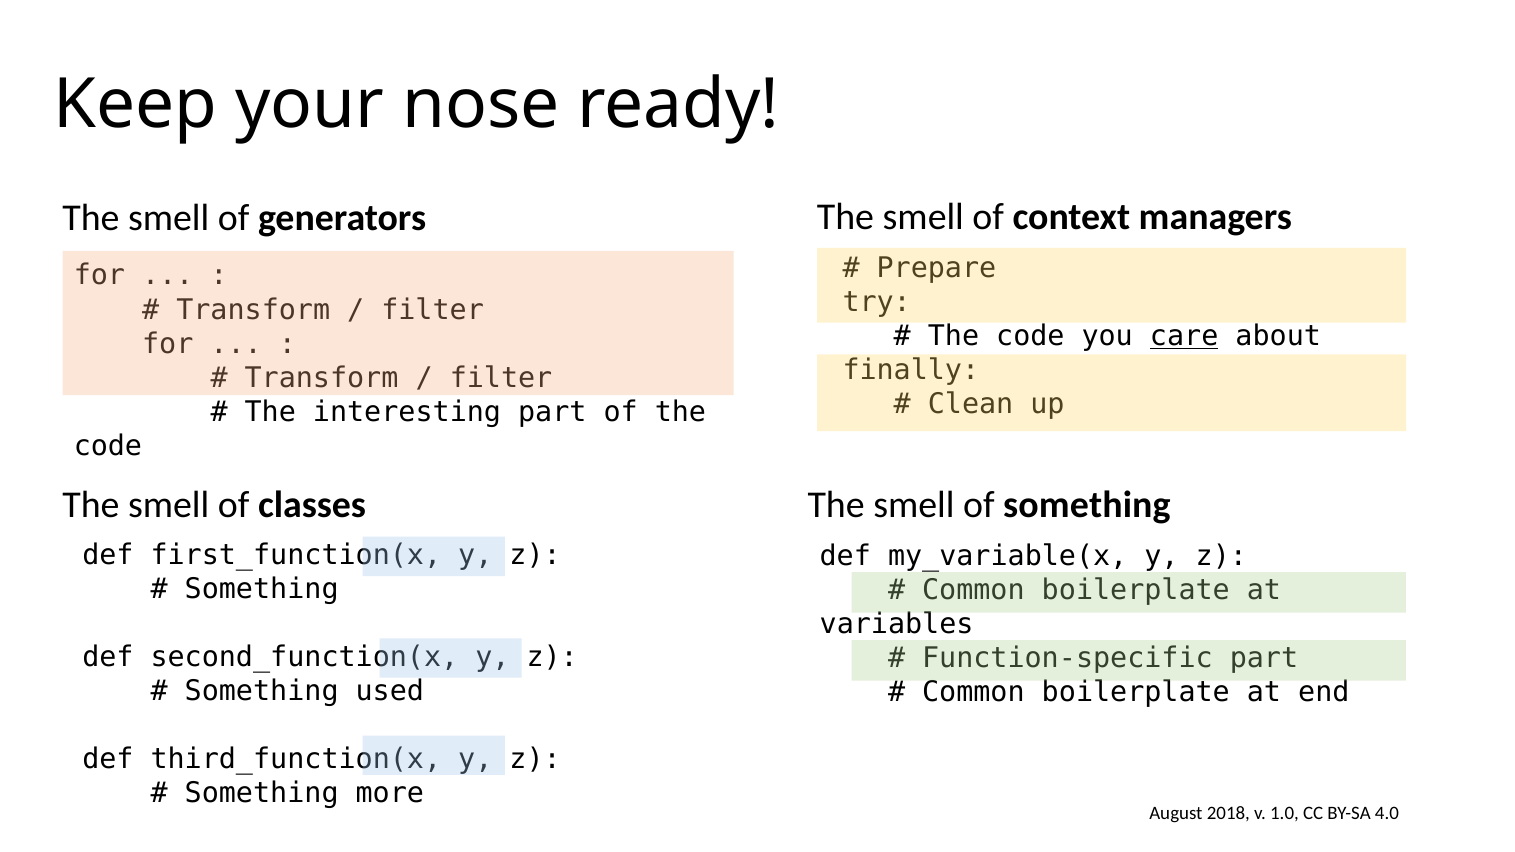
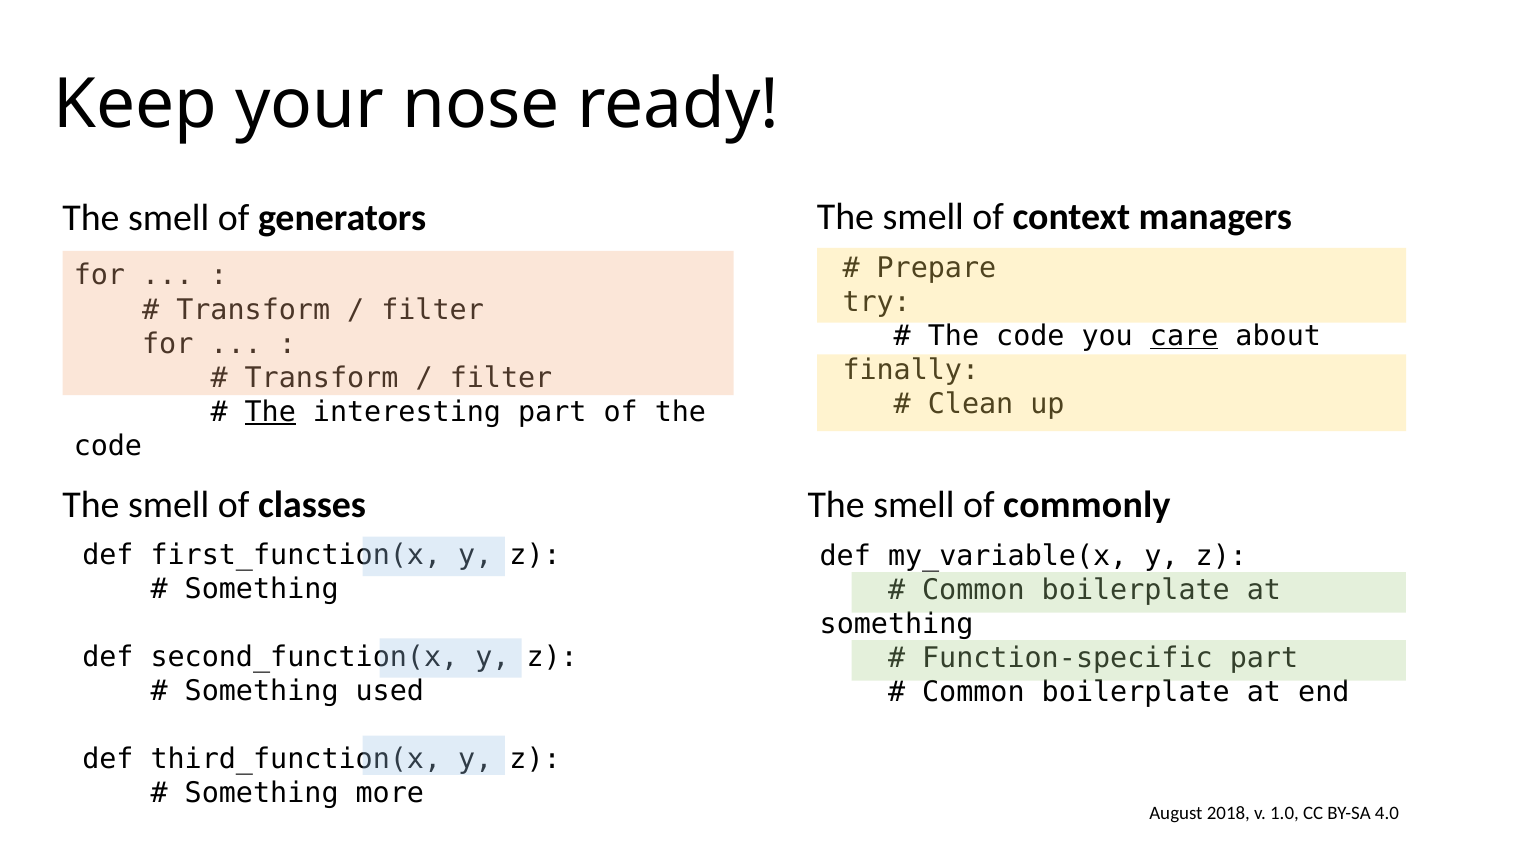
The at (270, 412) underline: none -> present
of something: something -> commonly
variables at (897, 625): variables -> something
